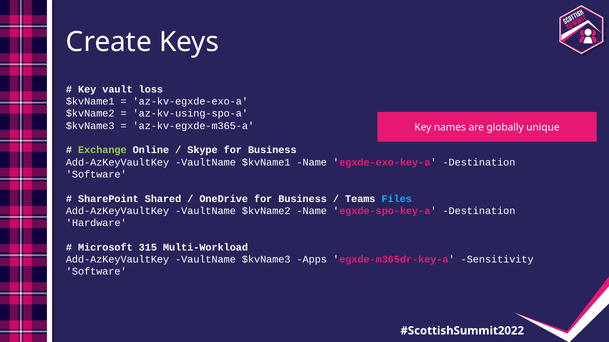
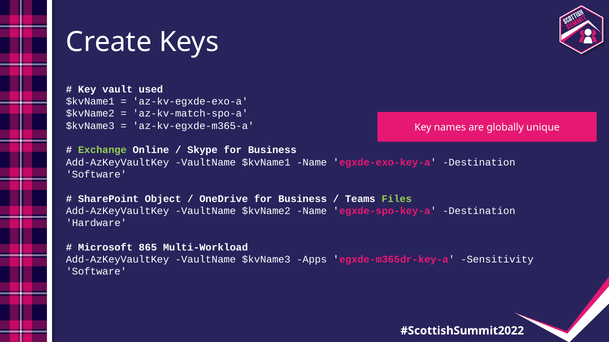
loss: loss -> used
az-kv-using-spo-a: az-kv-using-spo-a -> az-kv-match-spo-a
Shared: Shared -> Object
Files colour: light blue -> light green
315: 315 -> 865
